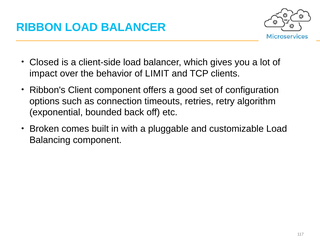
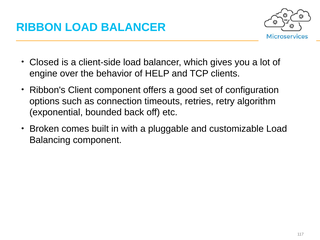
impact: impact -> engine
LIMIT: LIMIT -> HELP
